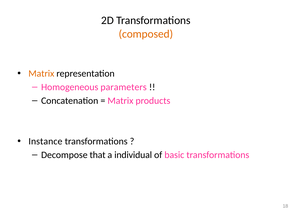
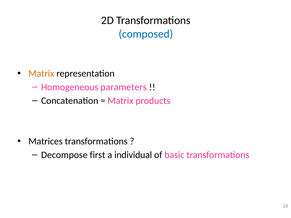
composed colour: orange -> blue
Instance: Instance -> Matrices
that: that -> first
